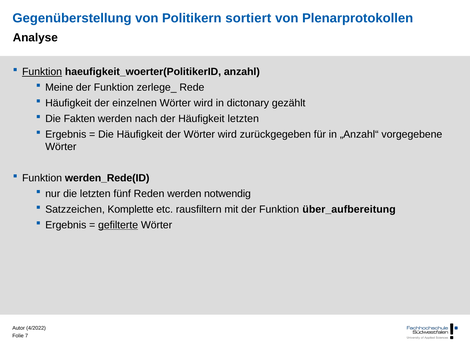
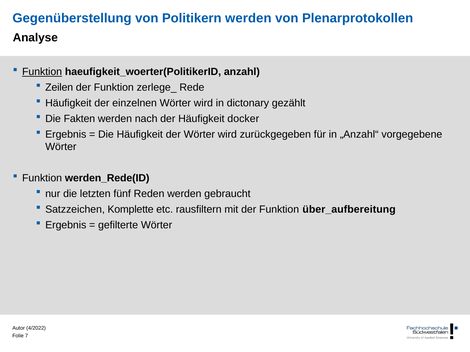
Politikern sortiert: sortiert -> werden
Meine: Meine -> Zeilen
Häufigkeit letzten: letzten -> docker
notwendig: notwendig -> gebraucht
gefilterte underline: present -> none
